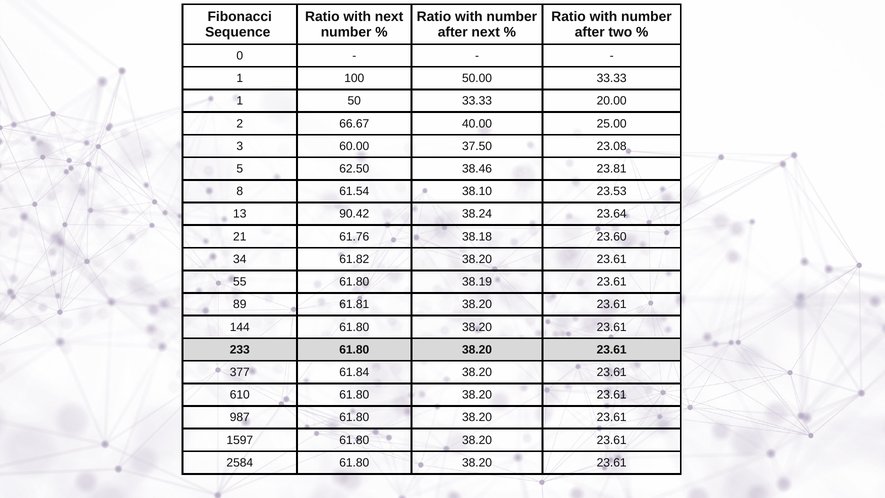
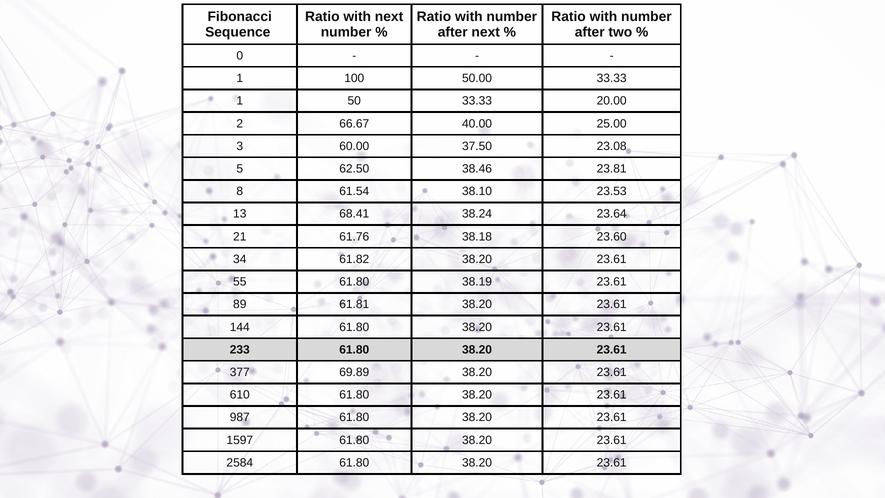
90.42: 90.42 -> 68.41
61.84: 61.84 -> 69.89
